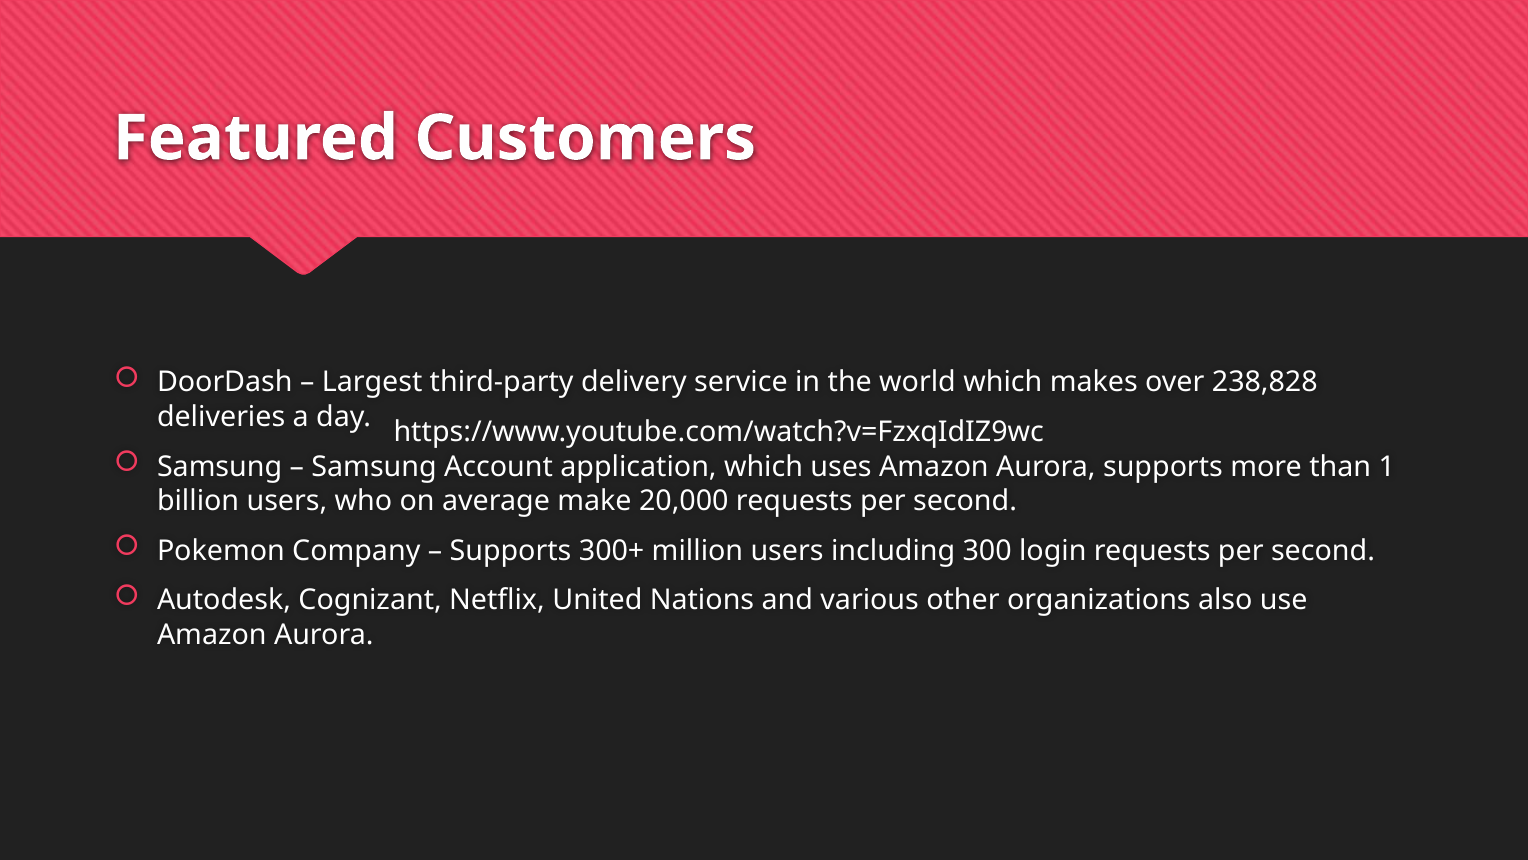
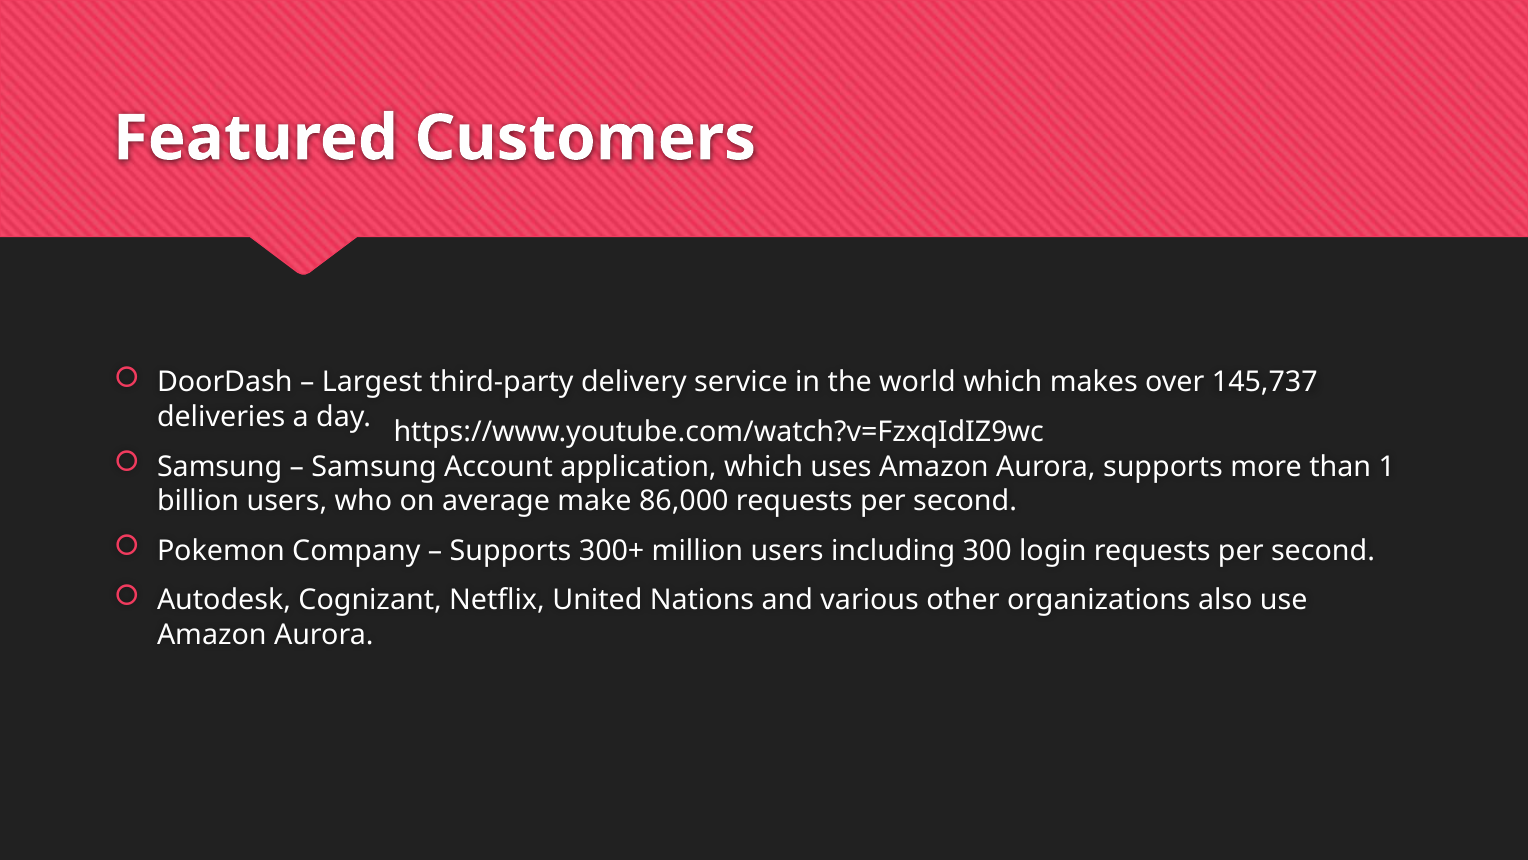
238,828: 238,828 -> 145,737
20,000: 20,000 -> 86,000
